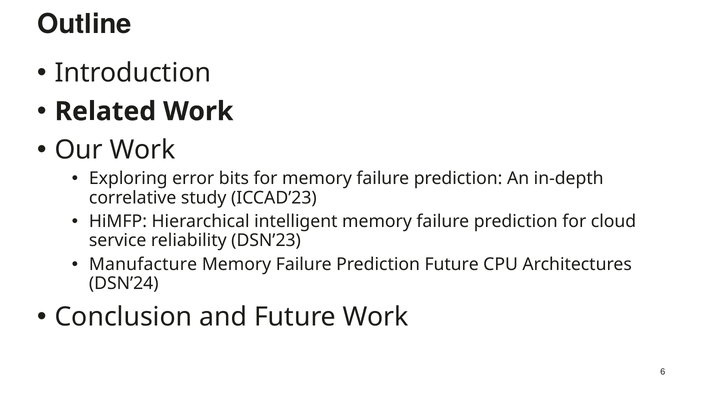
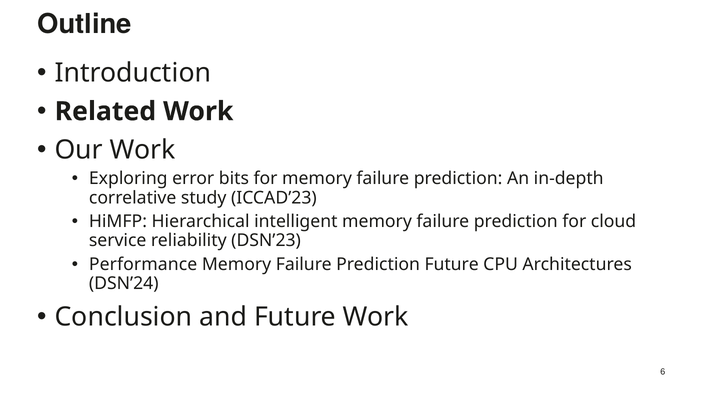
Manufacture: Manufacture -> Performance
